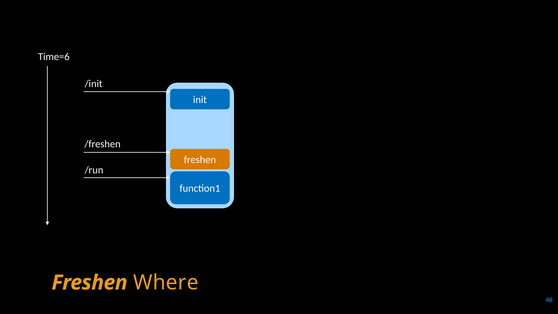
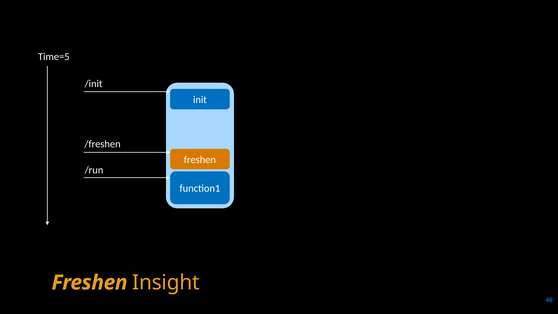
Time=6: Time=6 -> Time=5
Where: Where -> Insight
